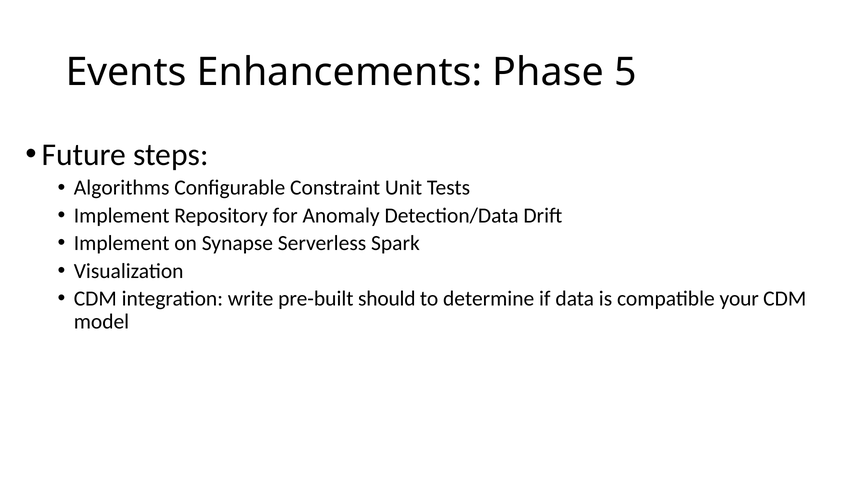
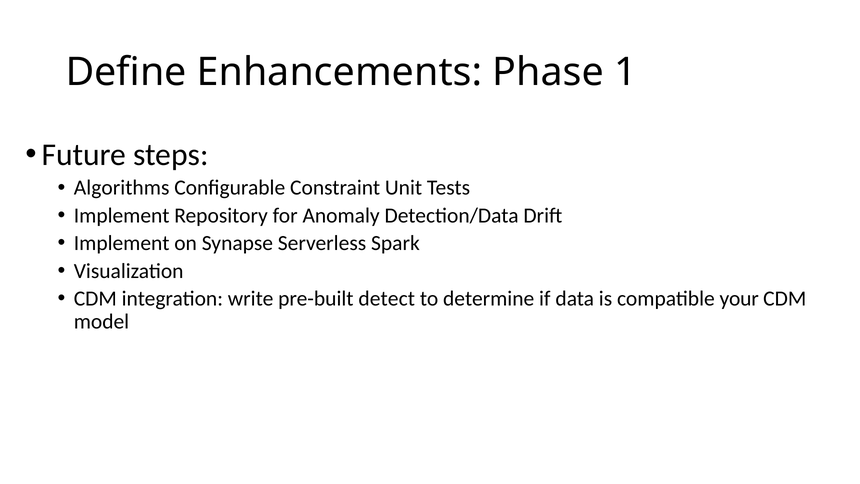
Events: Events -> Define
5: 5 -> 1
should: should -> detect
